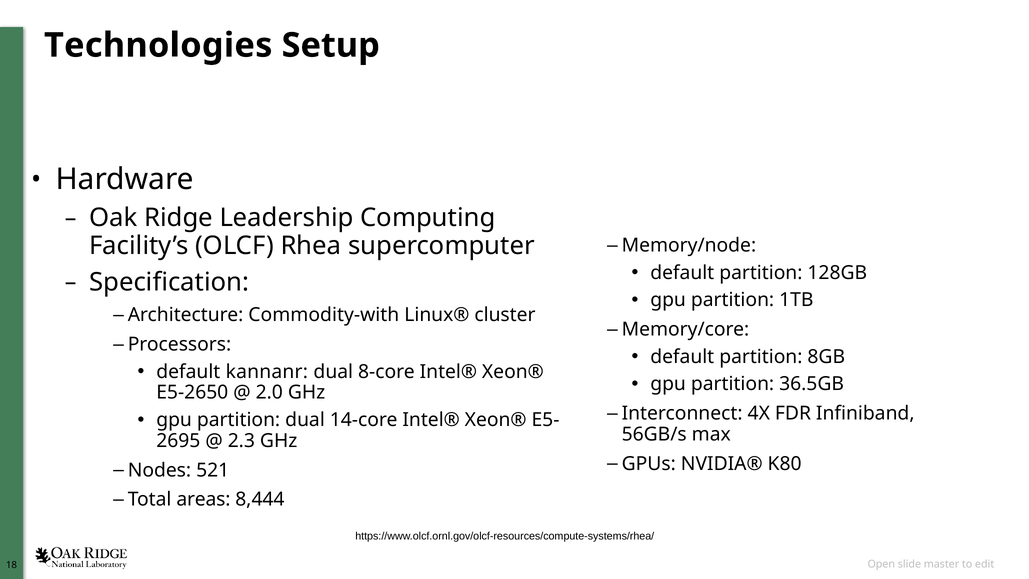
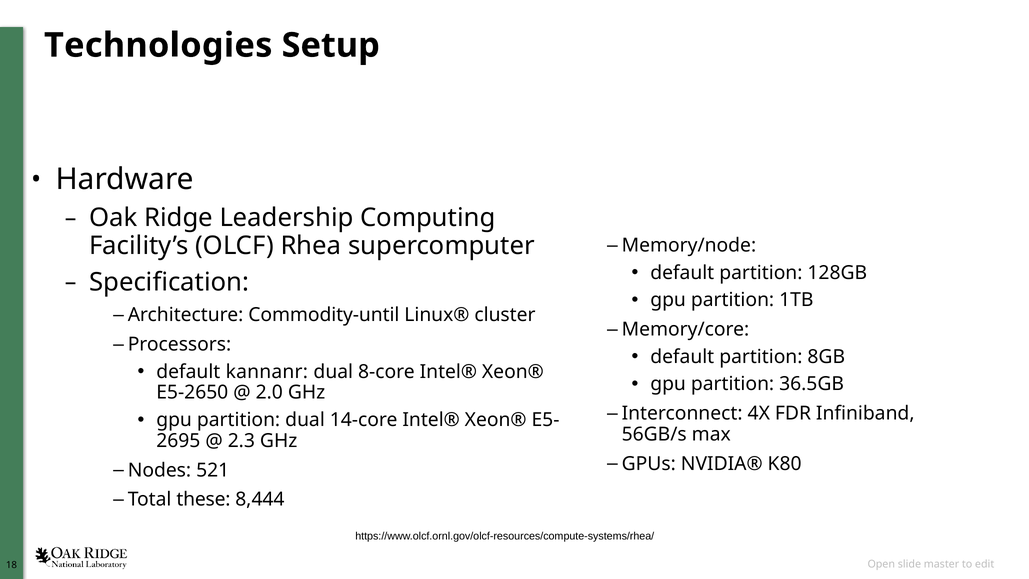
Commodity-with: Commodity-with -> Commodity-until
areas: areas -> these
